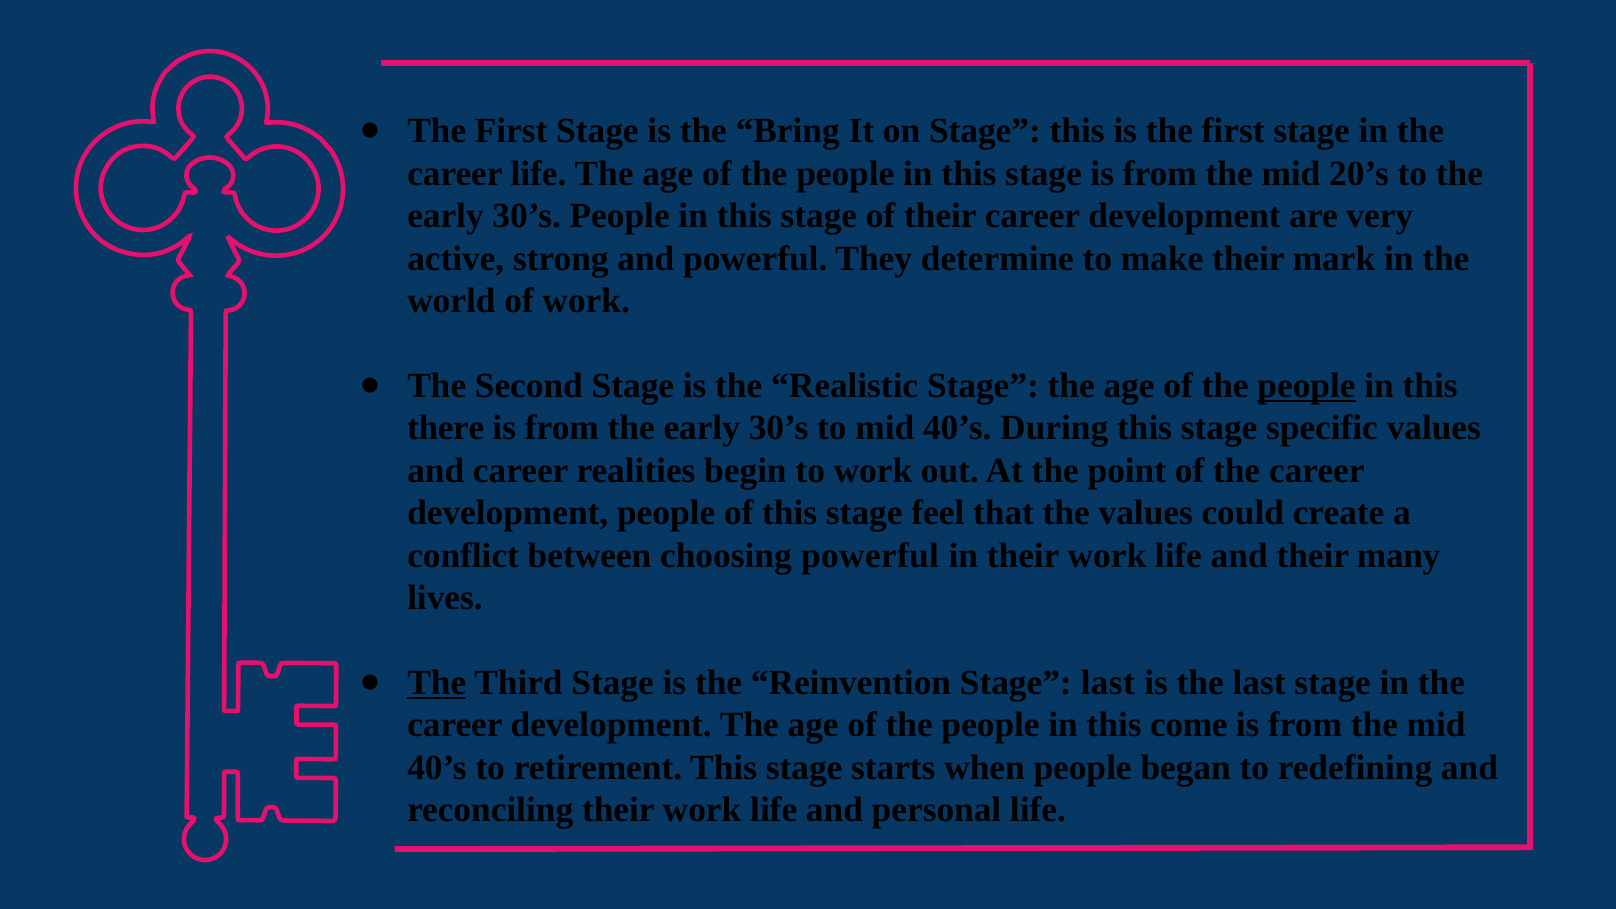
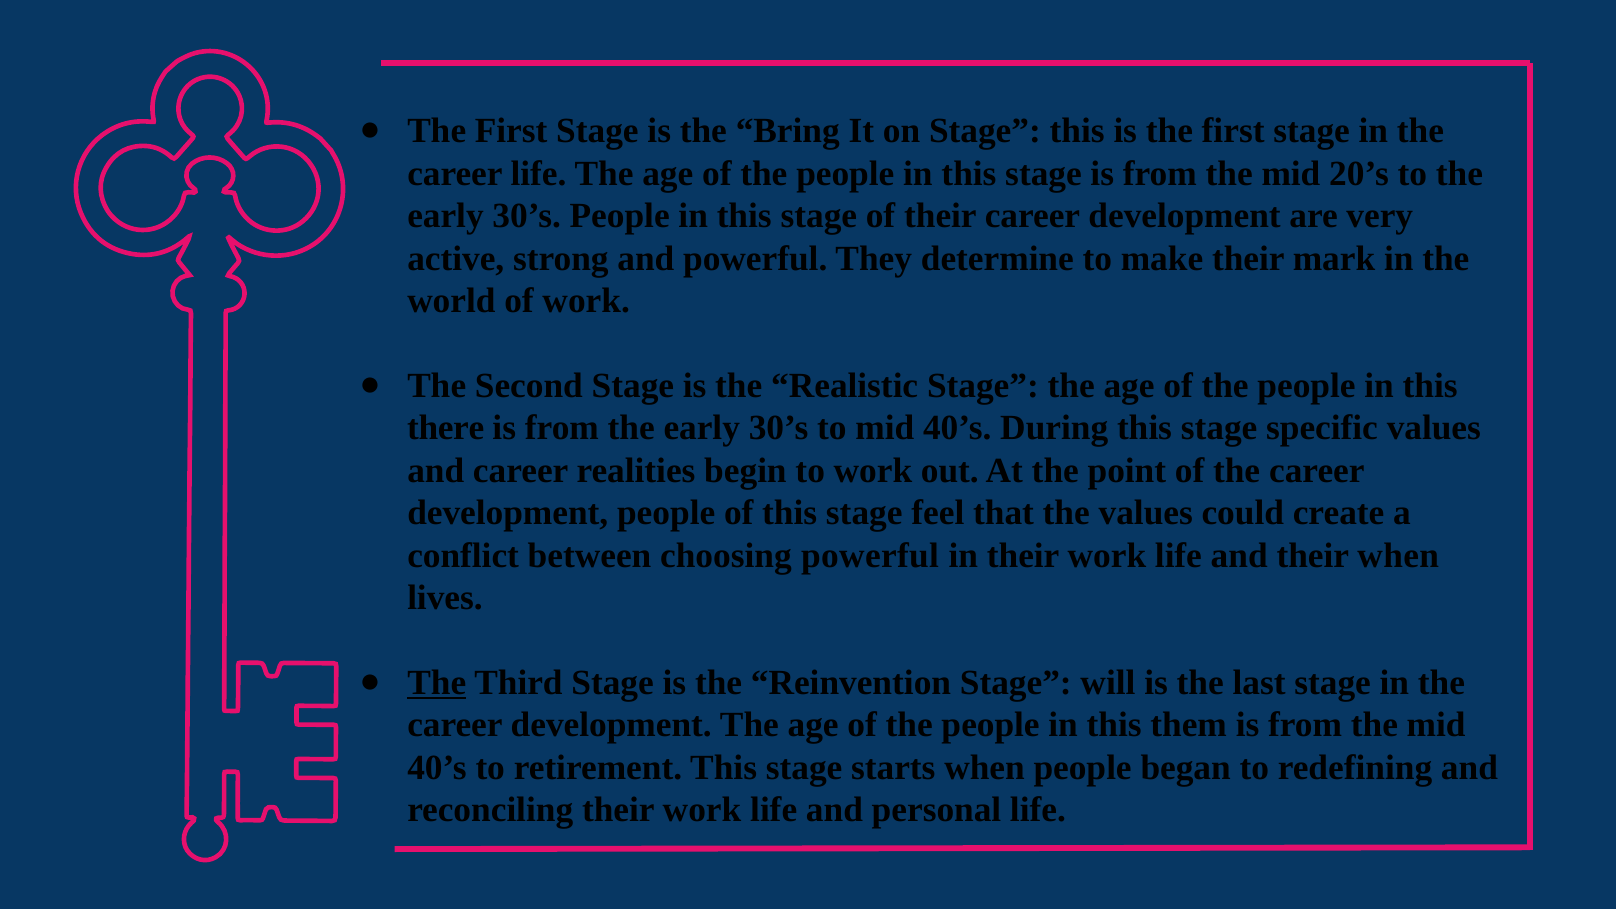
people at (1307, 386) underline: present -> none
their many: many -> when
Stage last: last -> will
come: come -> them
